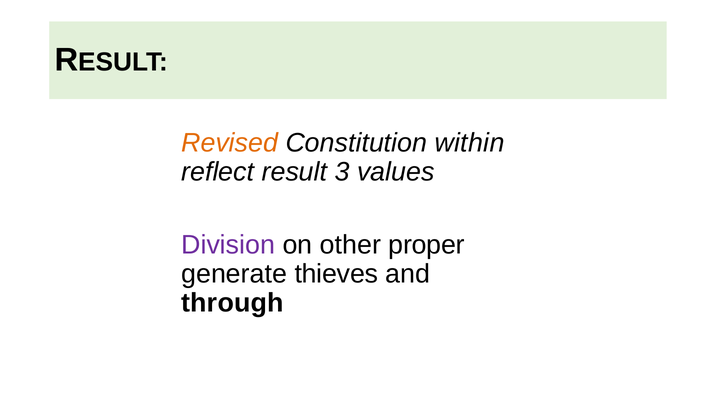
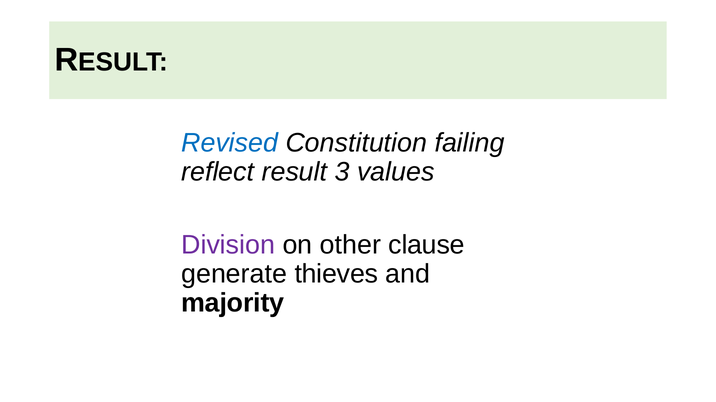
Revised colour: orange -> blue
within: within -> failing
proper: proper -> clause
through: through -> majority
